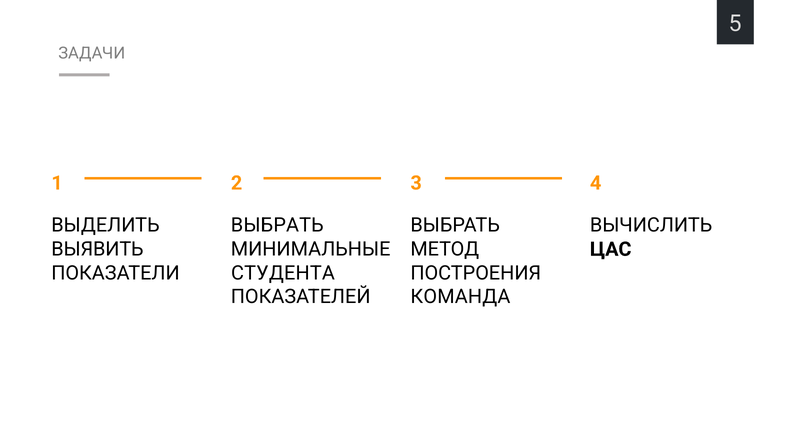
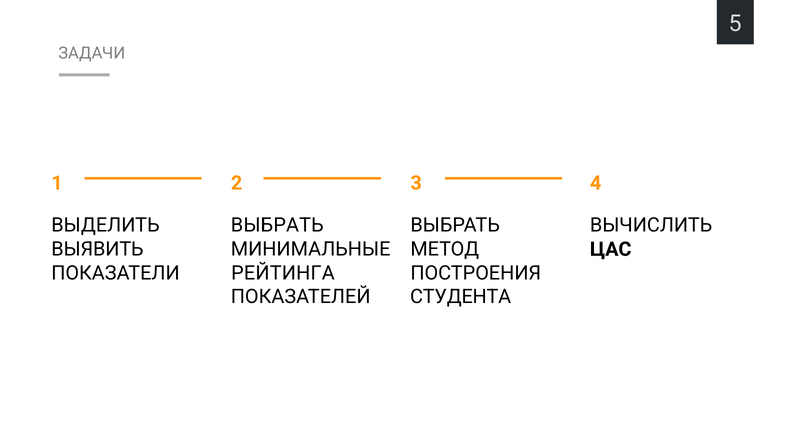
СТУДЕНТА: СТУДЕНТА -> РЕЙТИНГА
КОМАНДА: КОМАНДА -> СТУДЕНТА
